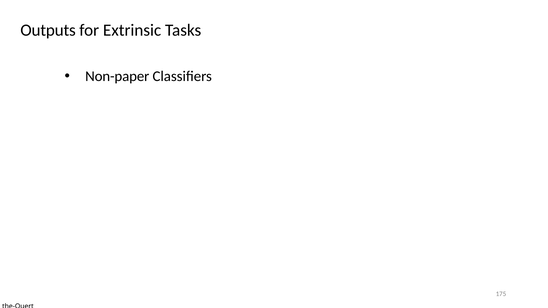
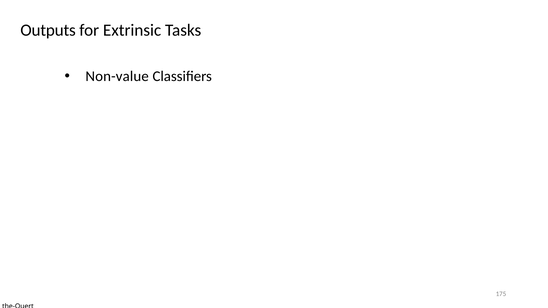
Non-paper: Non-paper -> Non-value
